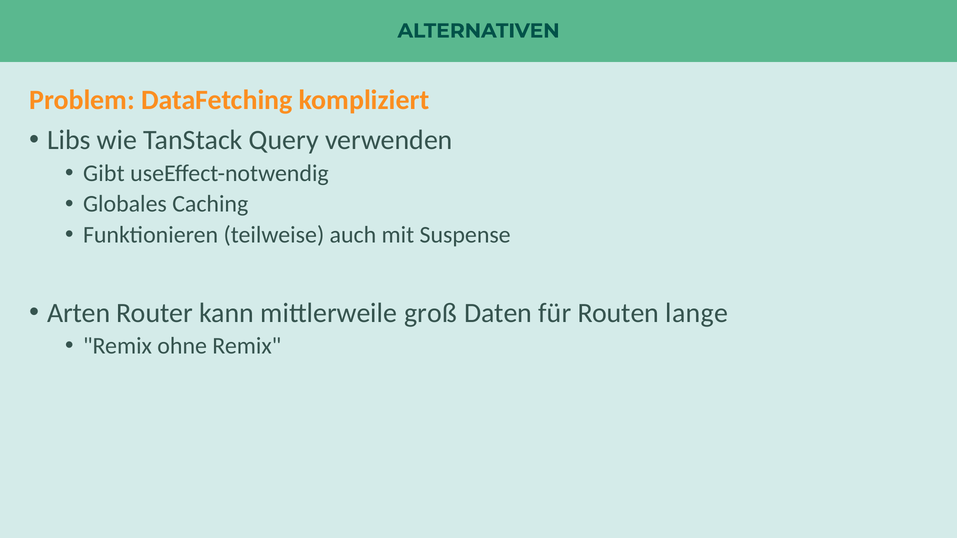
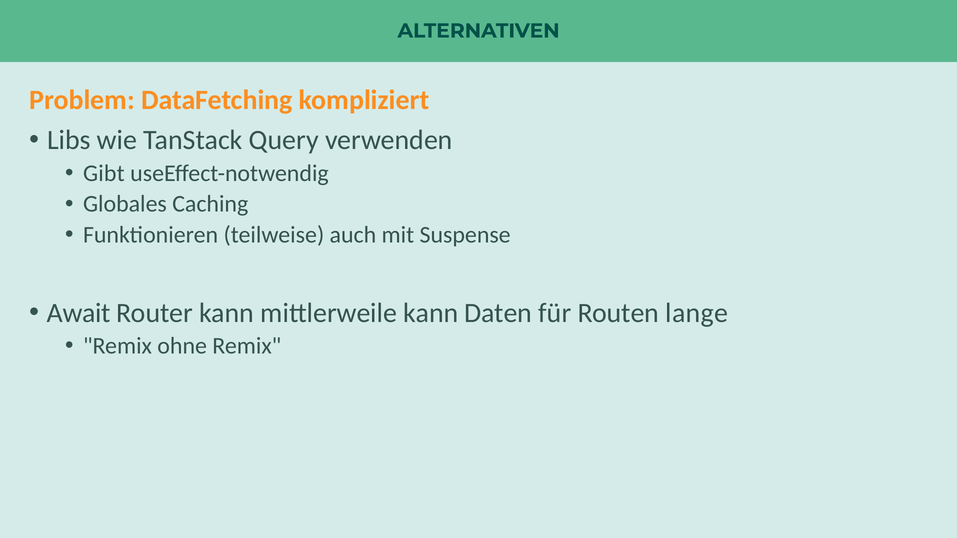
Arten: Arten -> Await
mittlerweile groß: groß -> kann
